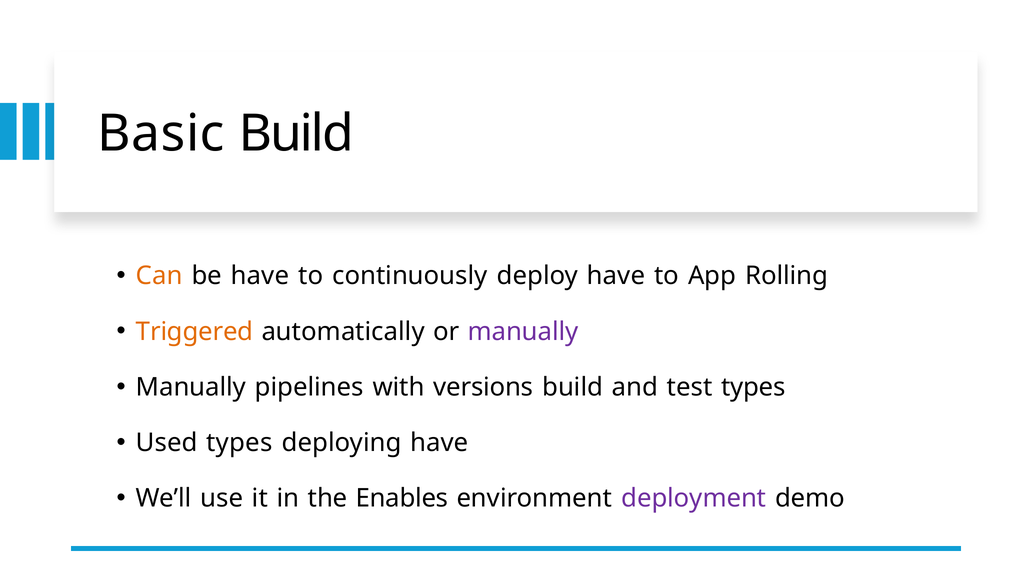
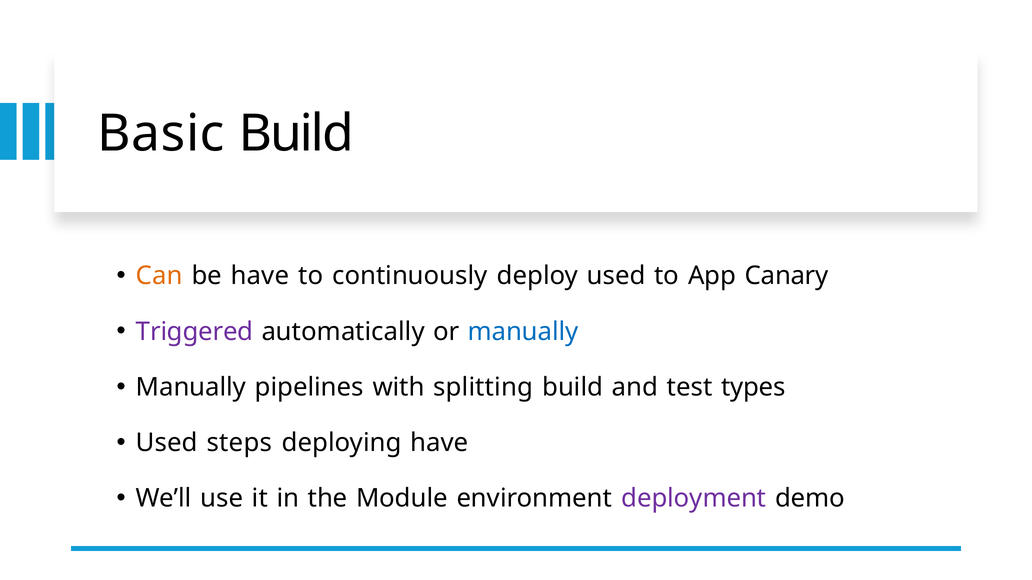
deploy have: have -> used
Rolling: Rolling -> Canary
Triggered colour: orange -> purple
manually at (523, 332) colour: purple -> blue
versions: versions -> splitting
Used types: types -> steps
Enables: Enables -> Module
